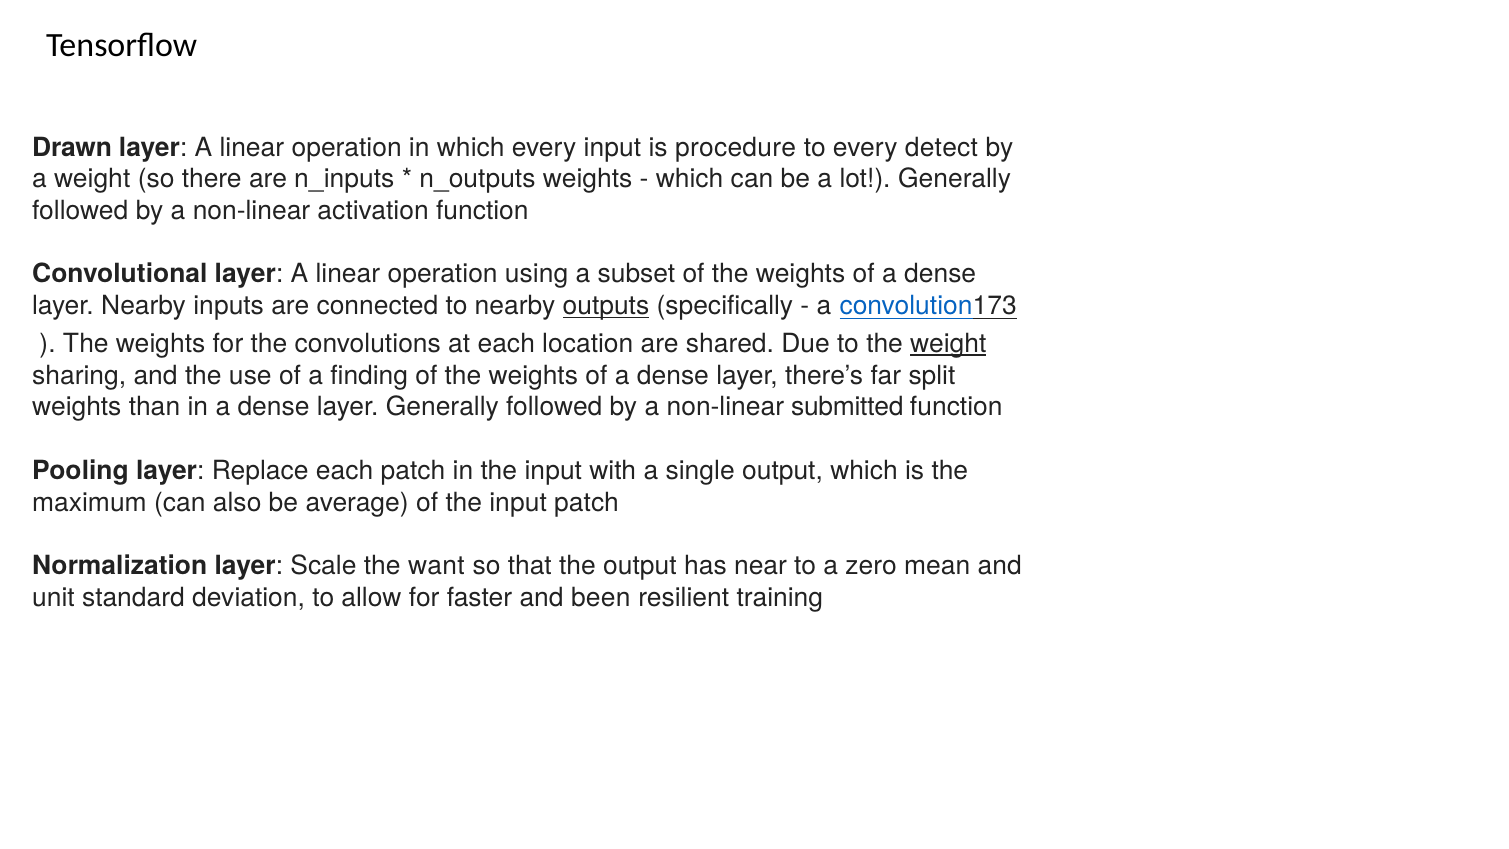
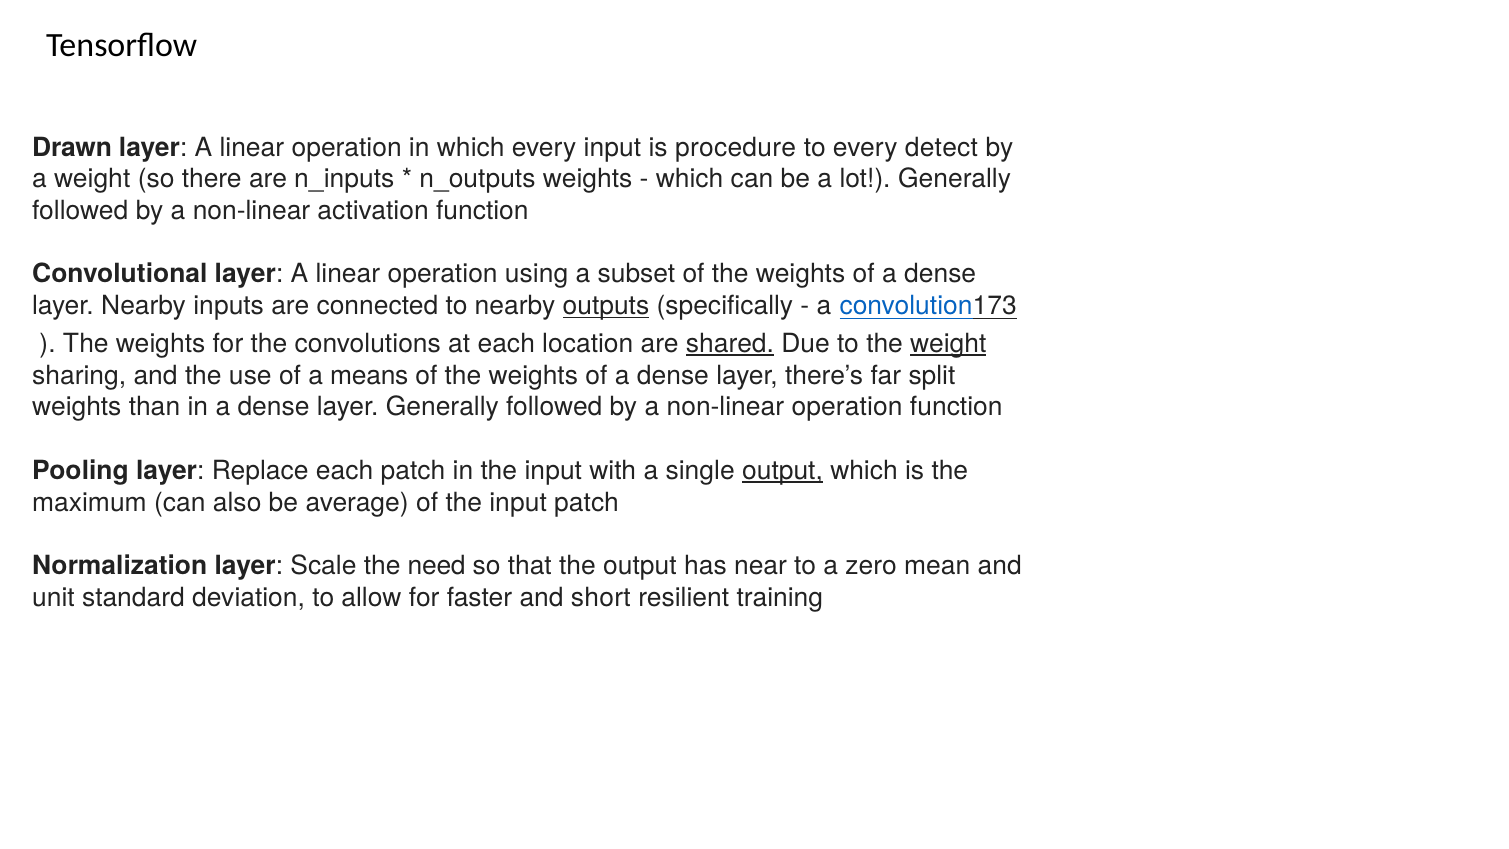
shared underline: none -> present
finding: finding -> means
non-linear submitted: submitted -> operation
output at (783, 471) underline: none -> present
want: want -> need
been: been -> short
